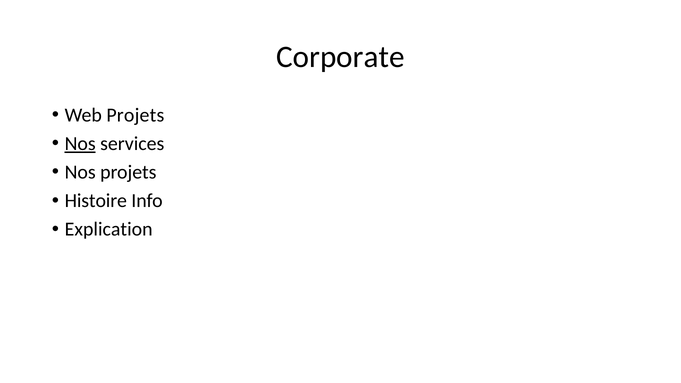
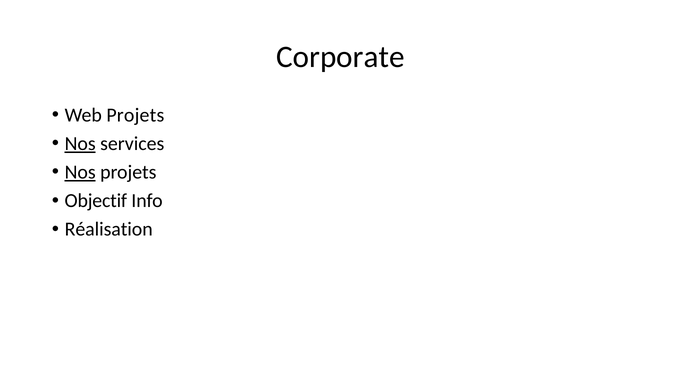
Nos at (80, 172) underline: none -> present
Histoire: Histoire -> Objectif
Explication: Explication -> Réalisation
